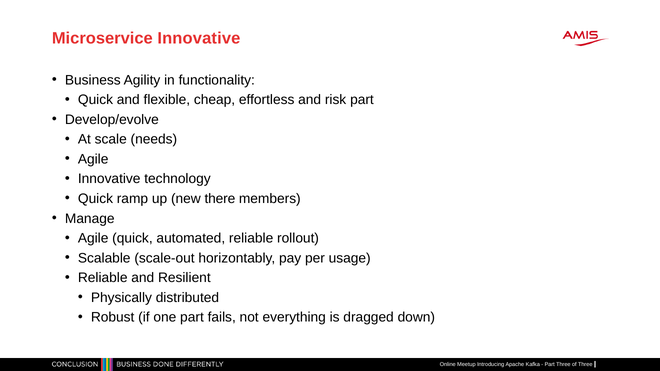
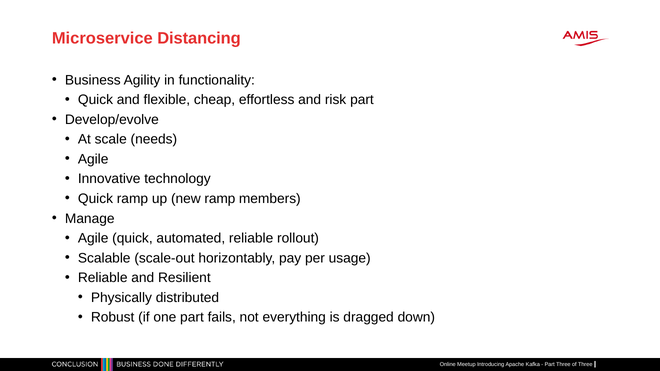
Microservice Innovative: Innovative -> Distancing
new there: there -> ramp
